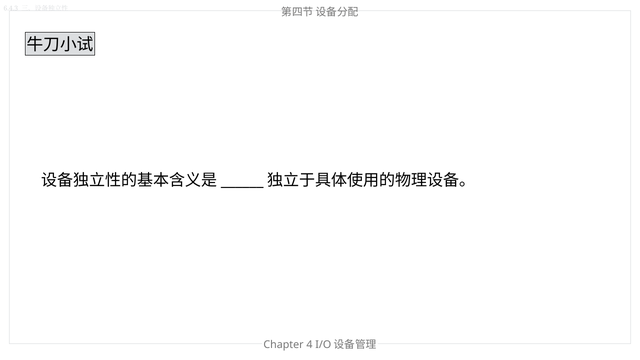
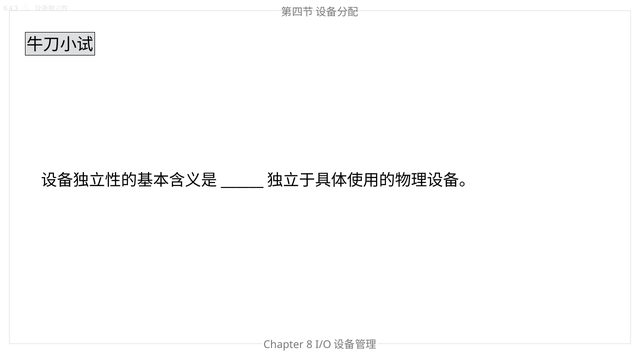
4: 4 -> 8
